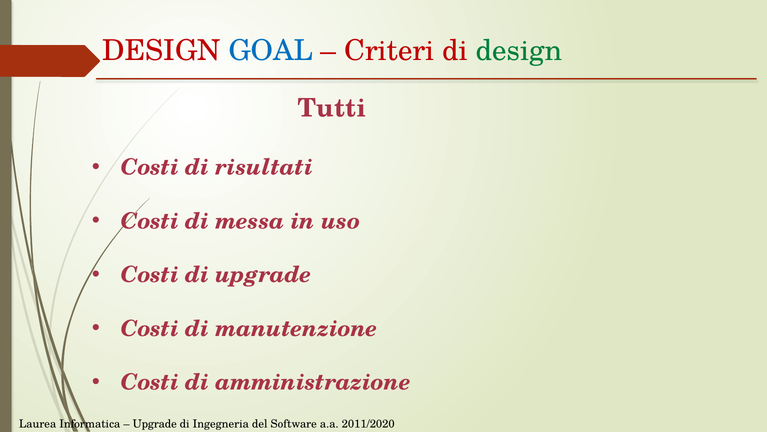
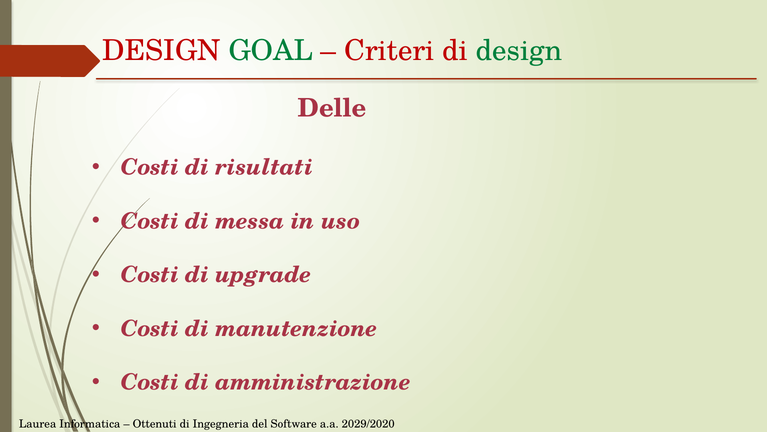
GOAL colour: blue -> green
Tutti: Tutti -> Delle
Upgrade at (155, 424): Upgrade -> Ottenuti
2011/2020: 2011/2020 -> 2029/2020
